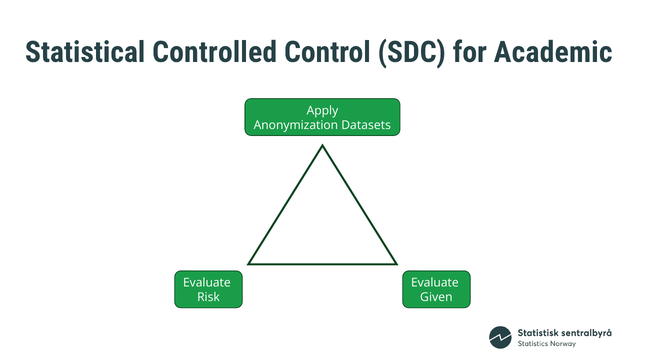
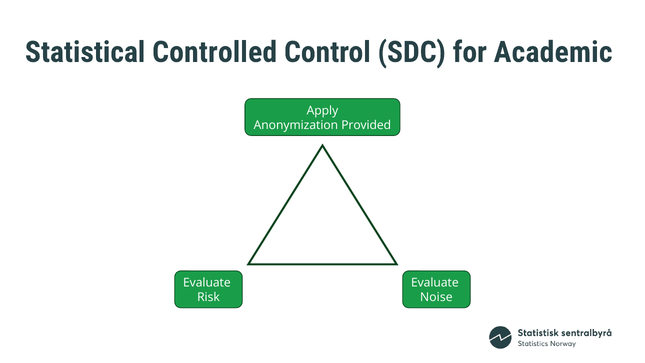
Datasets: Datasets -> Provided
Given: Given -> Noise
